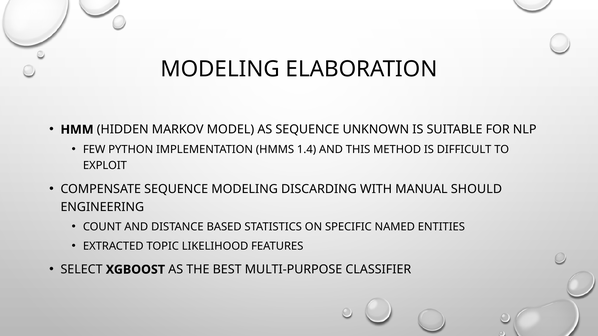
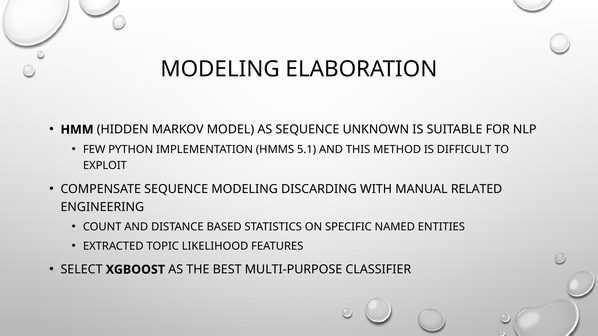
1.4: 1.4 -> 5.1
SHOULD: SHOULD -> RELATED
